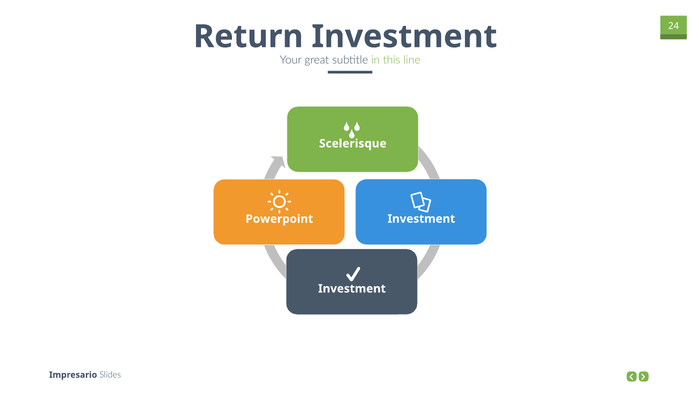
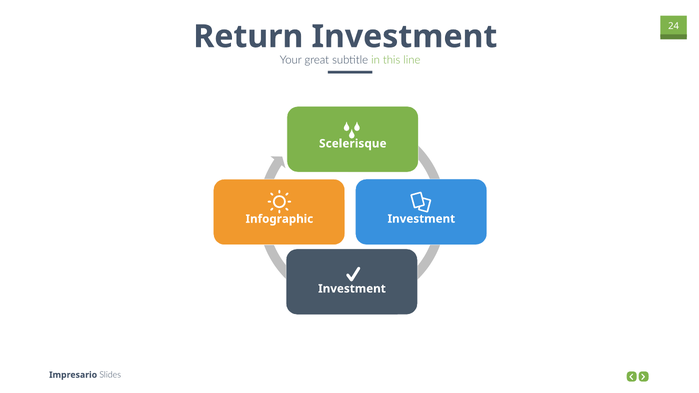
Powerpoint: Powerpoint -> Infographic
